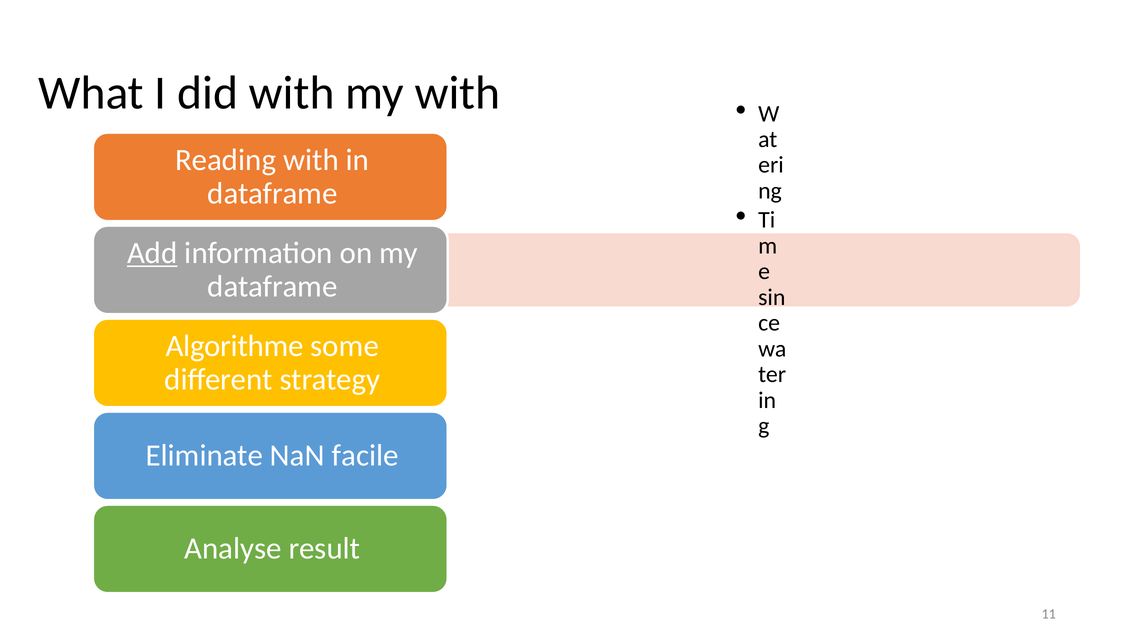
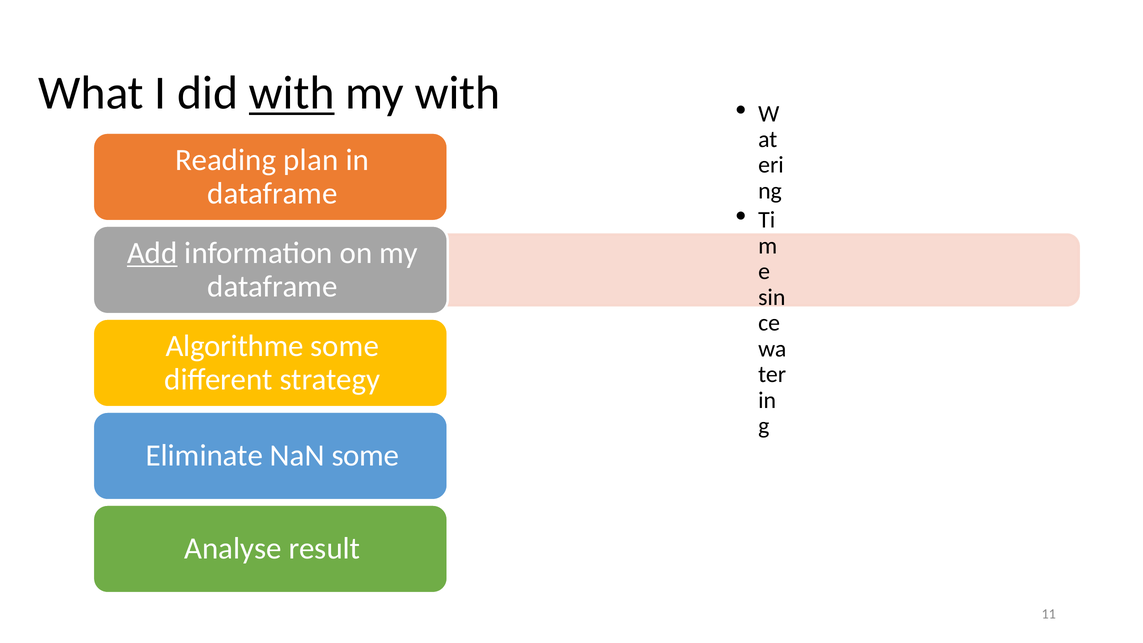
with at (292, 93) underline: none -> present
Reading with: with -> plan
NaN facile: facile -> some
